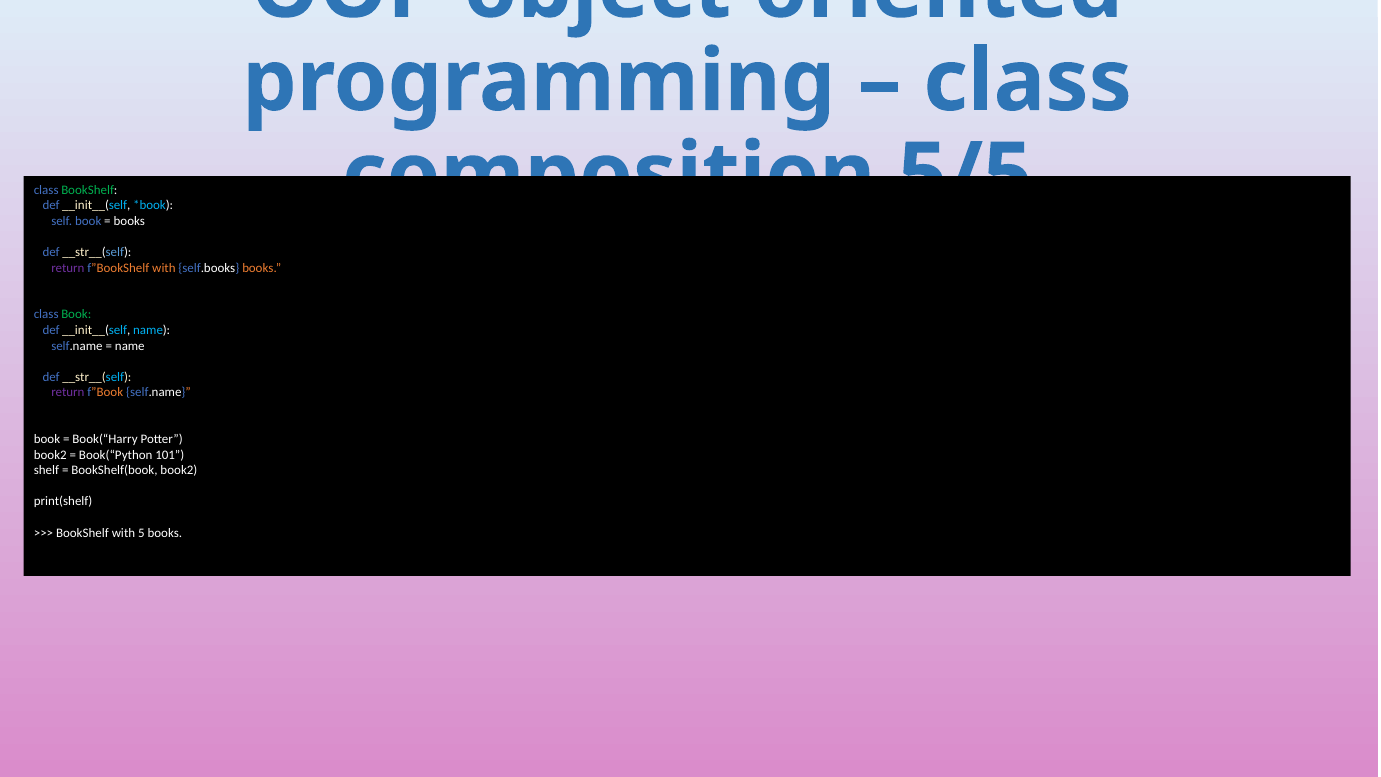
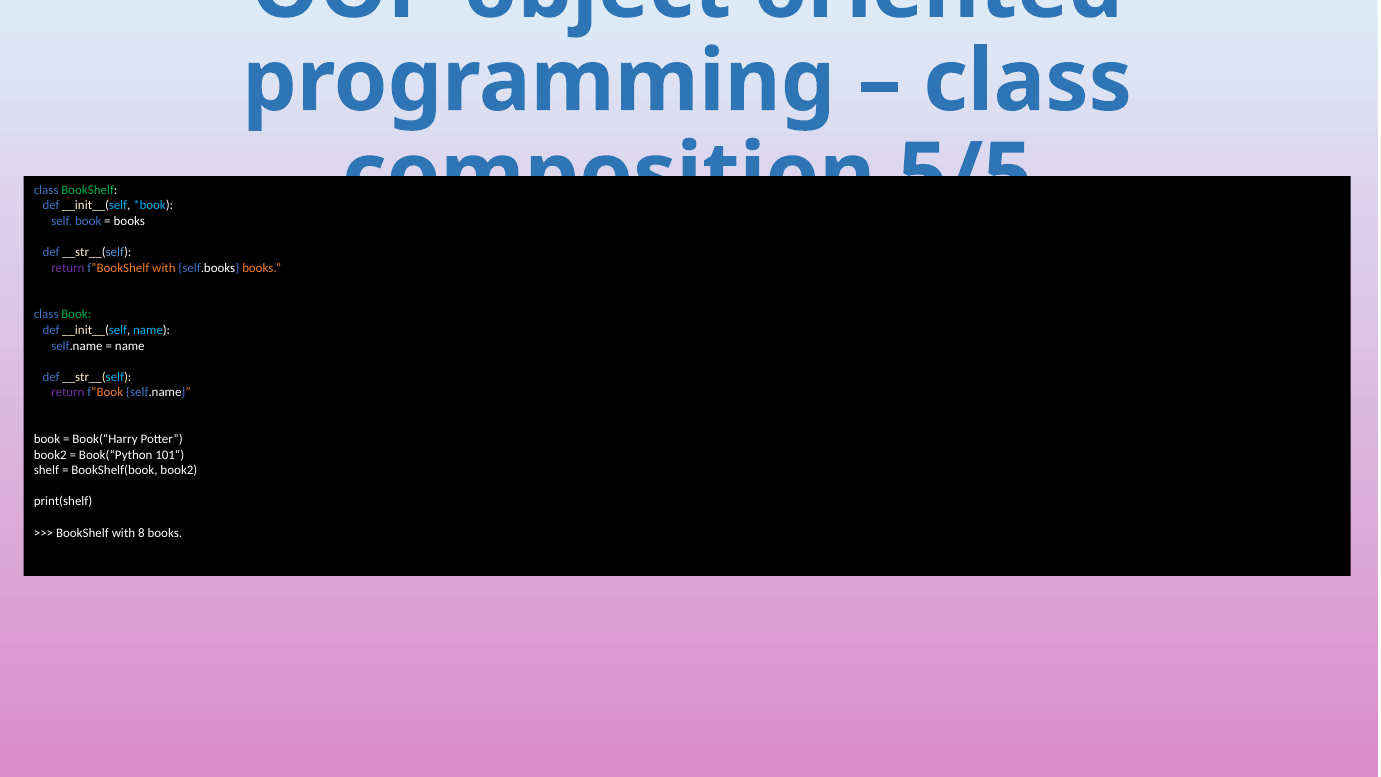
5: 5 -> 8
